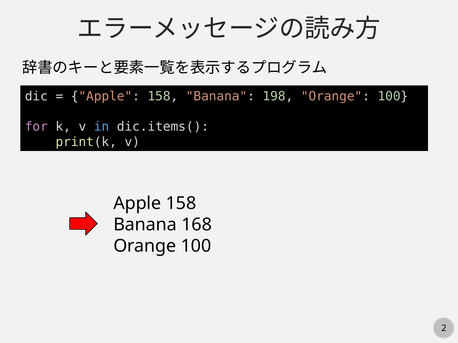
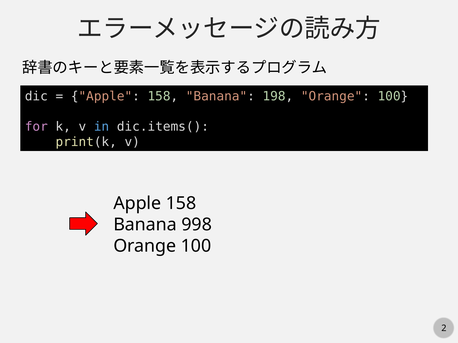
168: 168 -> 998
